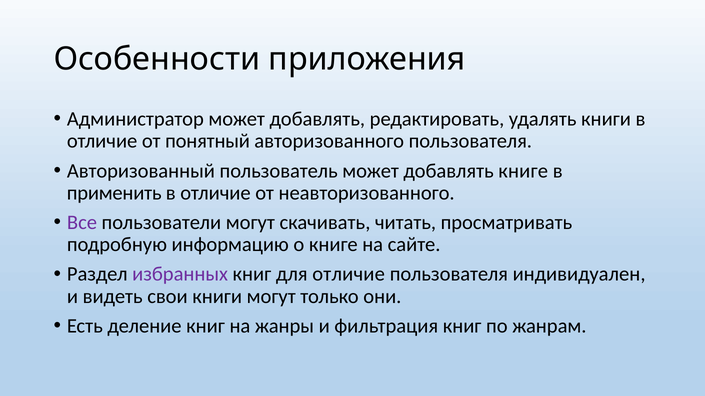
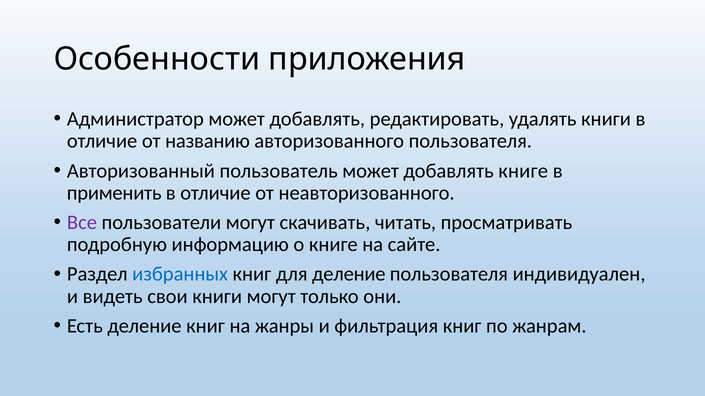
понятный: понятный -> названию
избранных colour: purple -> blue
для отличие: отличие -> деление
